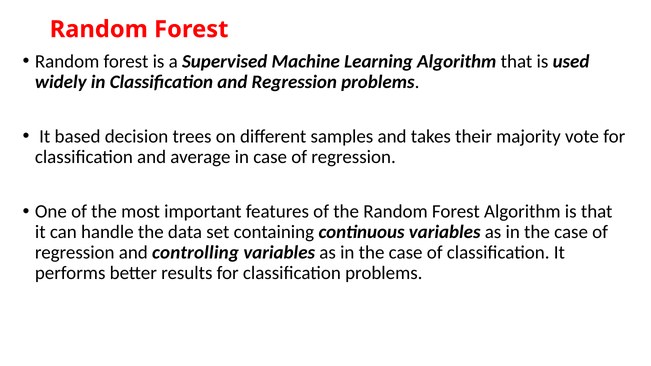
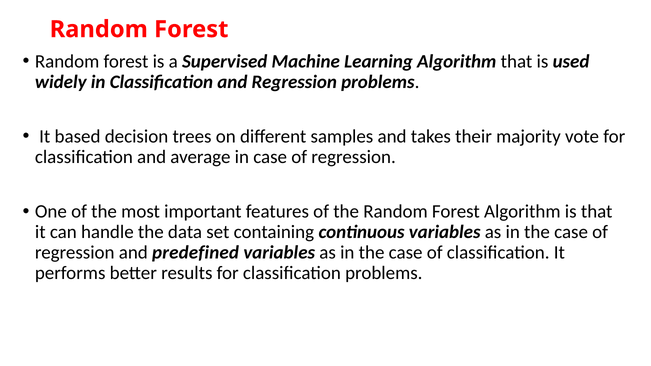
controlling: controlling -> predefined
